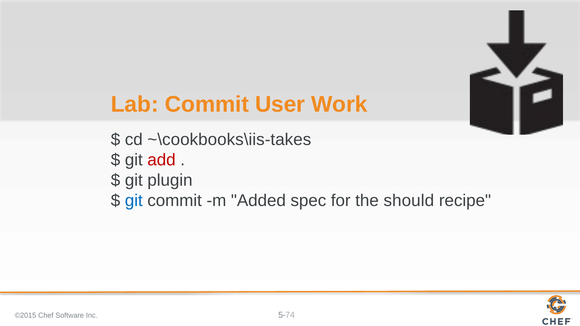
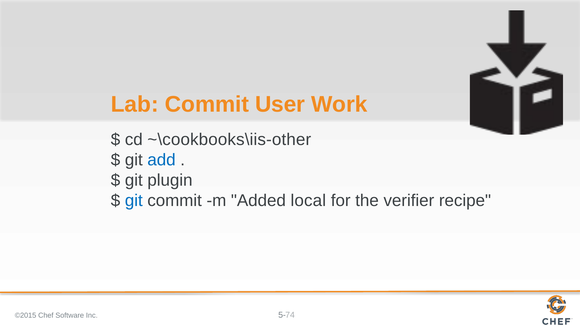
~\cookbooks\iis-takes: ~\cookbooks\iis-takes -> ~\cookbooks\iis-other
add colour: red -> blue
spec: spec -> local
should: should -> verifier
